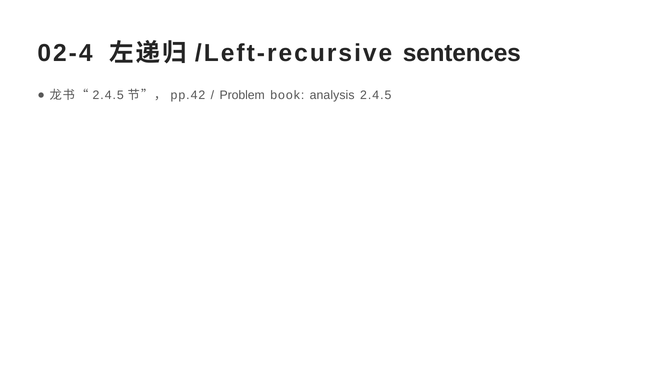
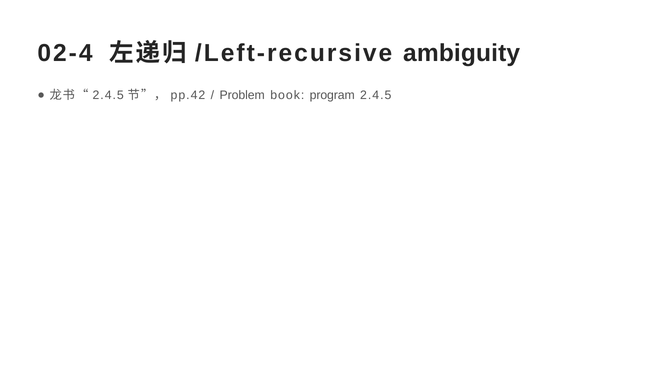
sentences: sentences -> ambiguity
analysis: analysis -> program
